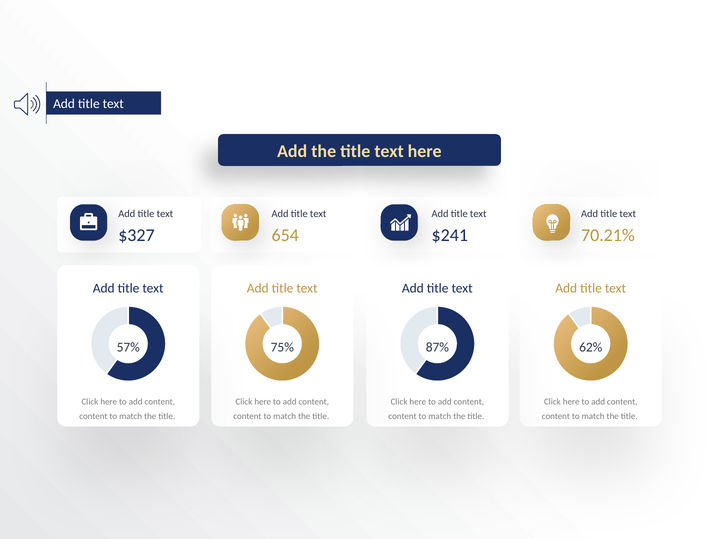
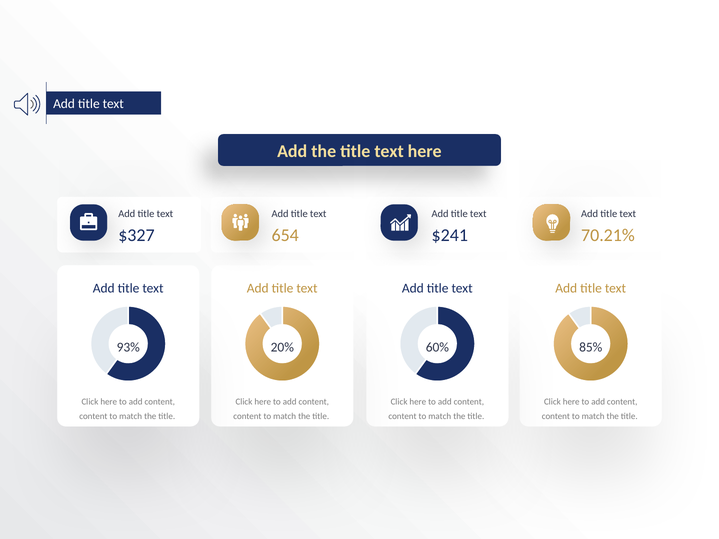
57%: 57% -> 93%
75%: 75% -> 20%
87%: 87% -> 60%
62%: 62% -> 85%
